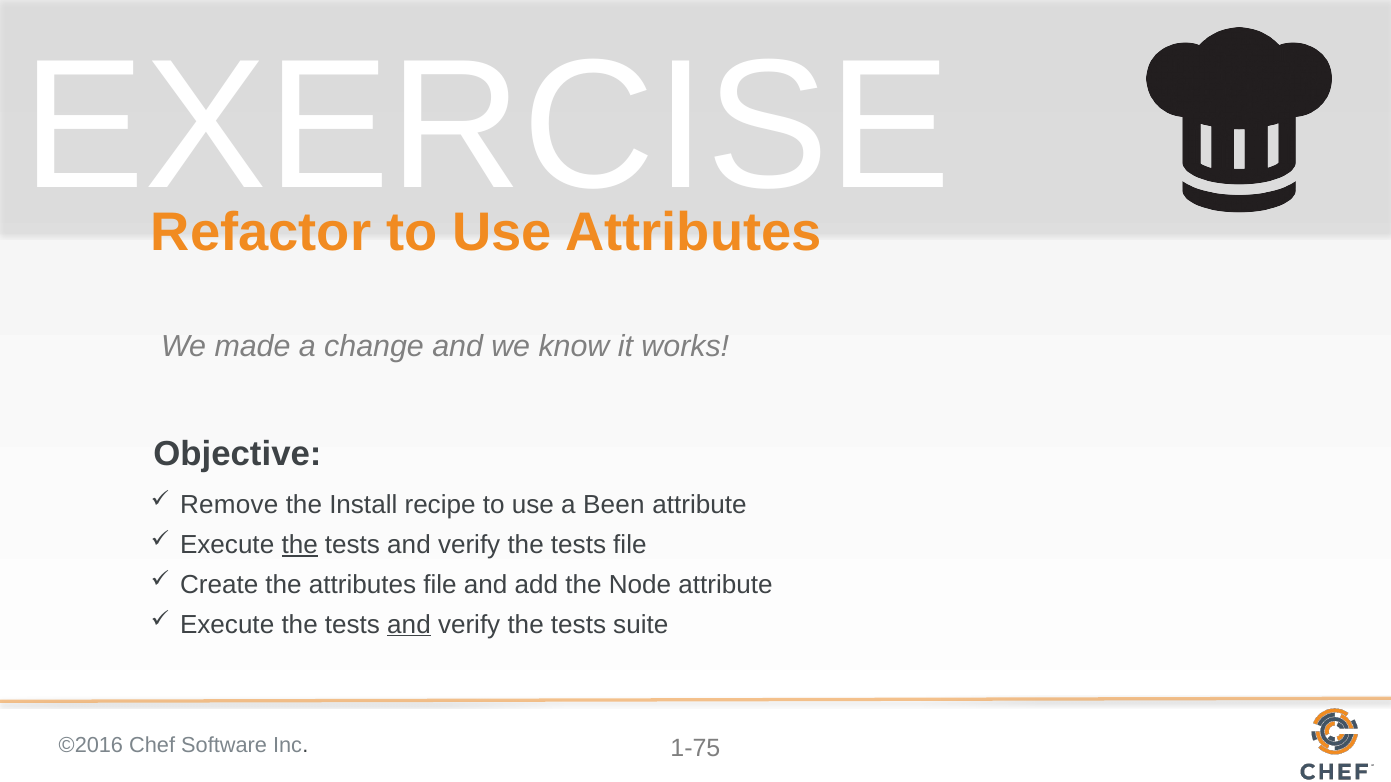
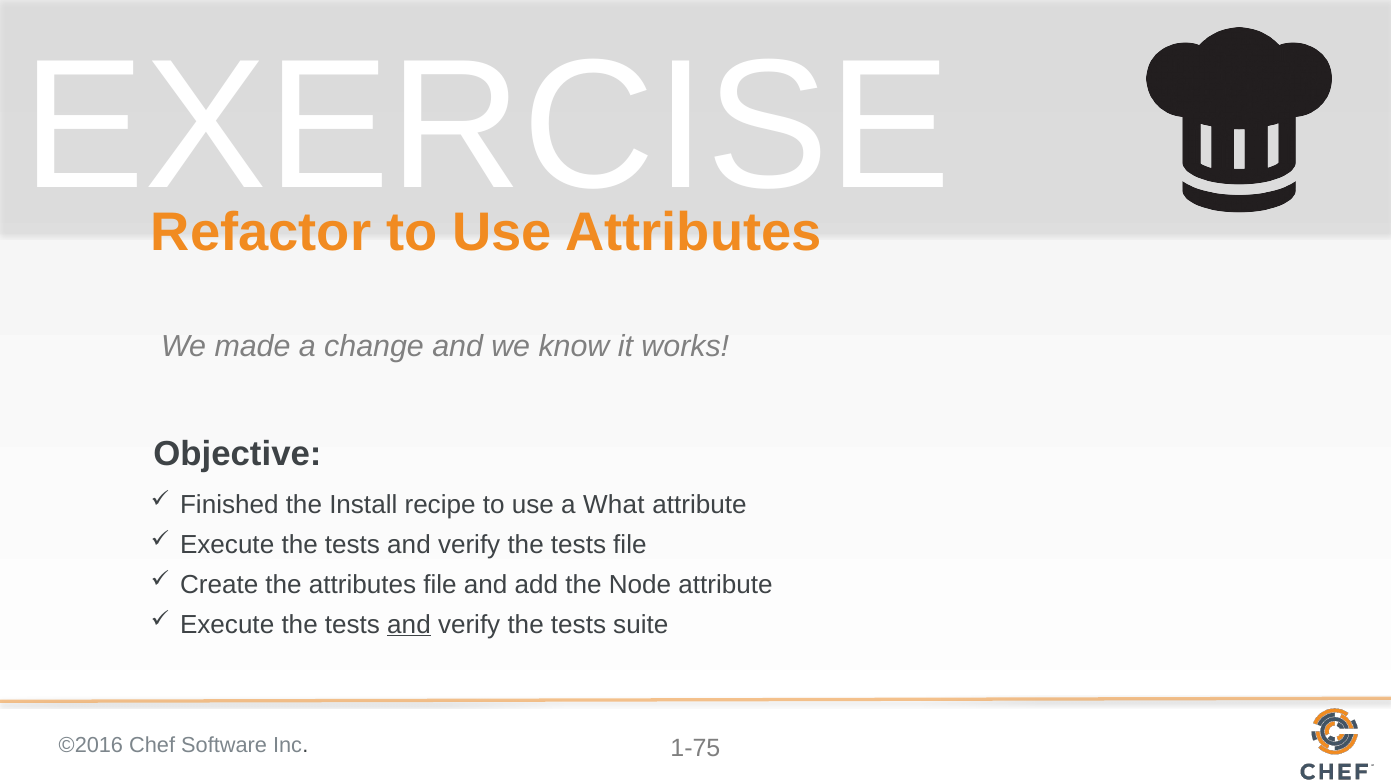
Remove: Remove -> Finished
Been: Been -> What
the at (300, 545) underline: present -> none
